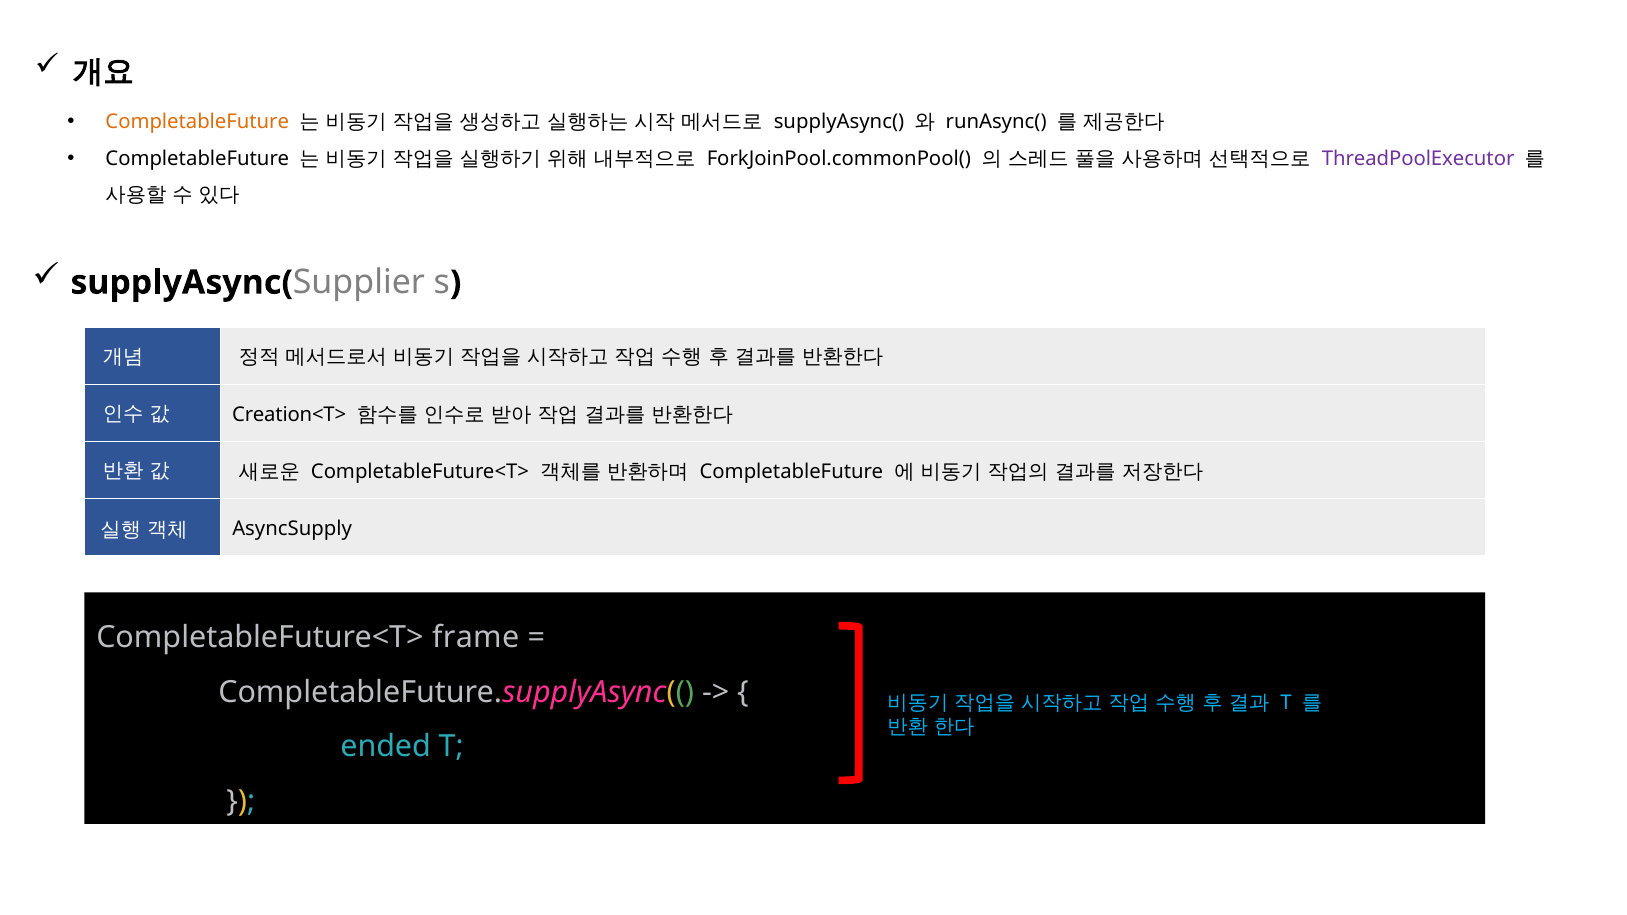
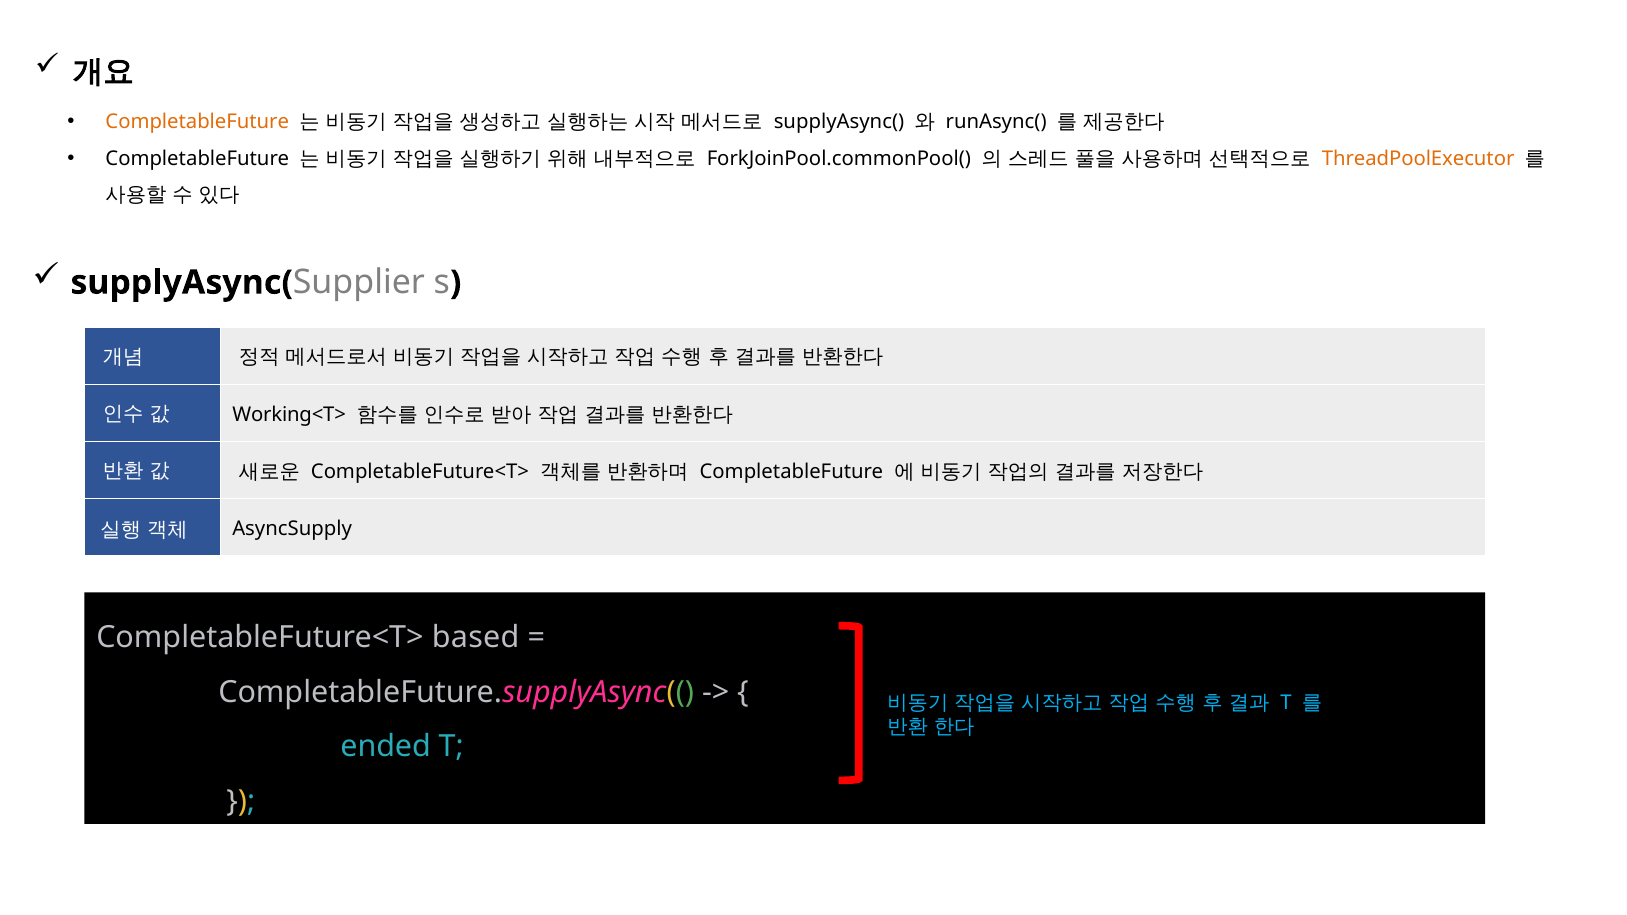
ThreadPoolExecutor colour: purple -> orange
Creation<T>: Creation<T> -> Working<T>
frame: frame -> based
